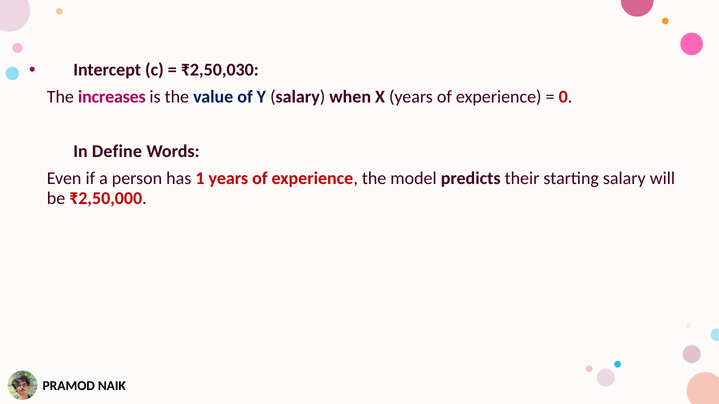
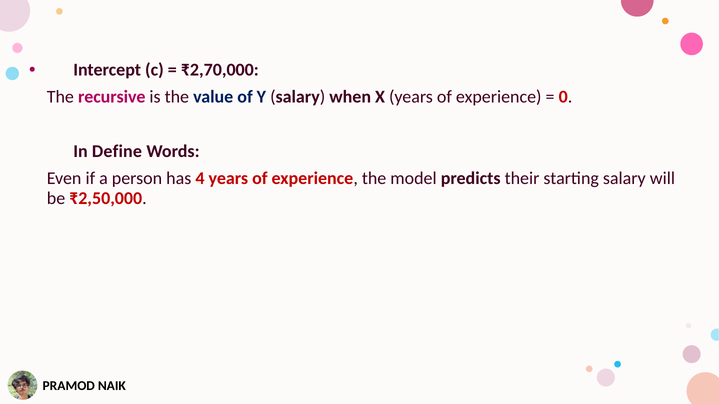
₹2,50,030: ₹2,50,030 -> ₹2,70,000
increases: increases -> recursive
1: 1 -> 4
